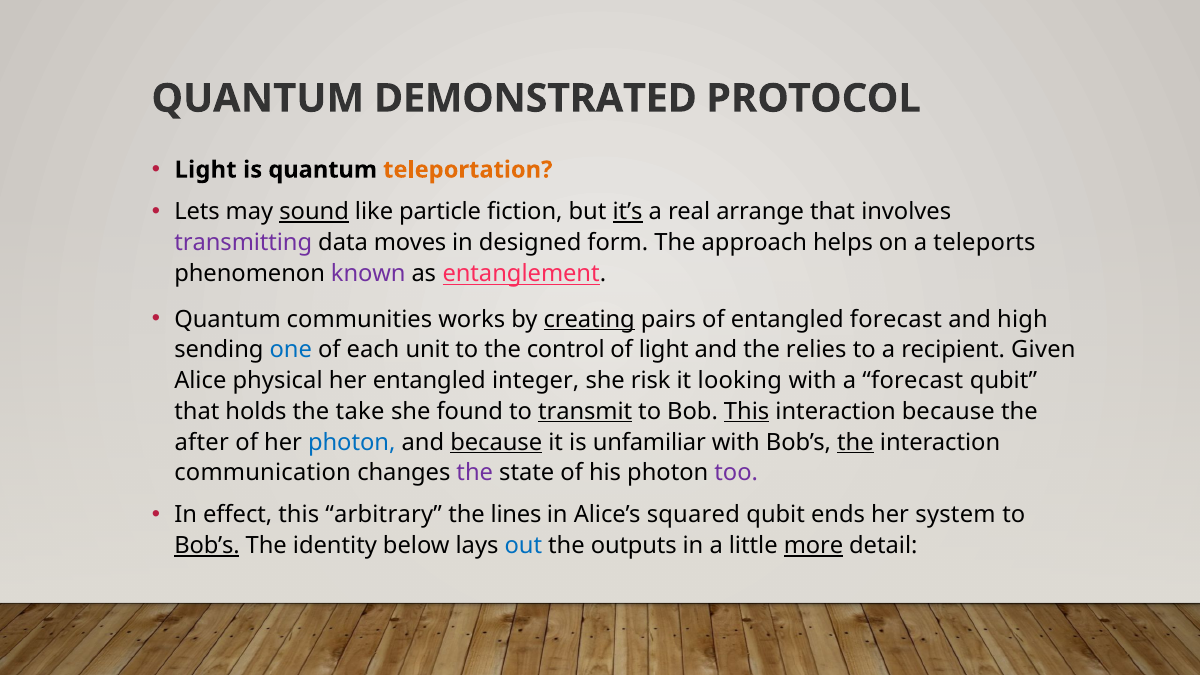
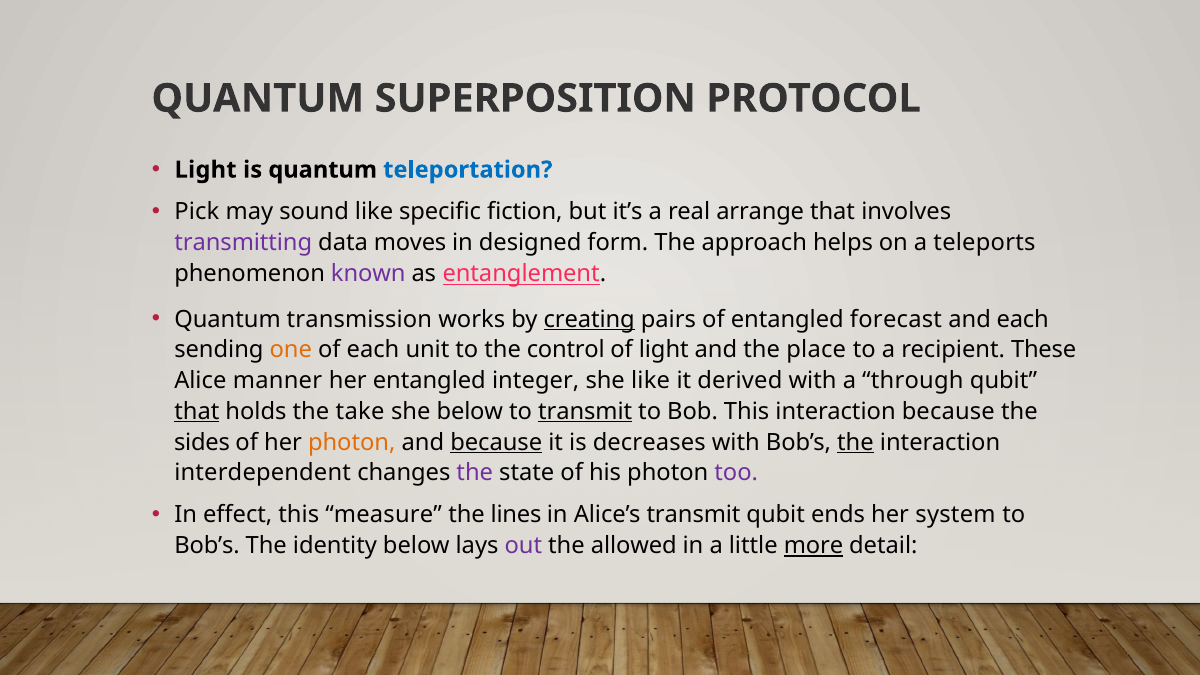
DEMONSTRATED: DEMONSTRATED -> SUPERPOSITION
teleportation colour: orange -> blue
Lets: Lets -> Pick
sound underline: present -> none
particle: particle -> specific
it’s underline: present -> none
communities: communities -> transmission
and high: high -> each
one colour: blue -> orange
relies: relies -> place
Given: Given -> These
physical: physical -> manner
she risk: risk -> like
looking: looking -> derived
a forecast: forecast -> through
that at (197, 412) underline: none -> present
she found: found -> below
This at (747, 412) underline: present -> none
after: after -> sides
photon at (352, 442) colour: blue -> orange
unfamiliar: unfamiliar -> decreases
communication: communication -> interdependent
arbitrary: arbitrary -> measure
Alice’s squared: squared -> transmit
Bob’s at (207, 546) underline: present -> none
out colour: blue -> purple
outputs: outputs -> allowed
